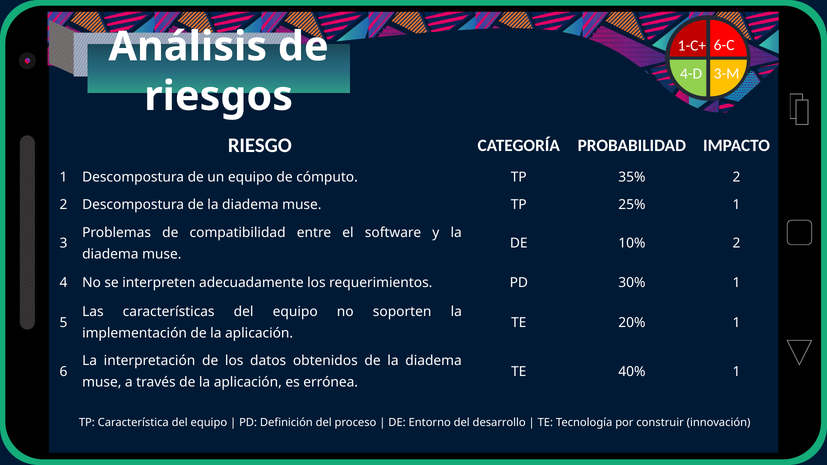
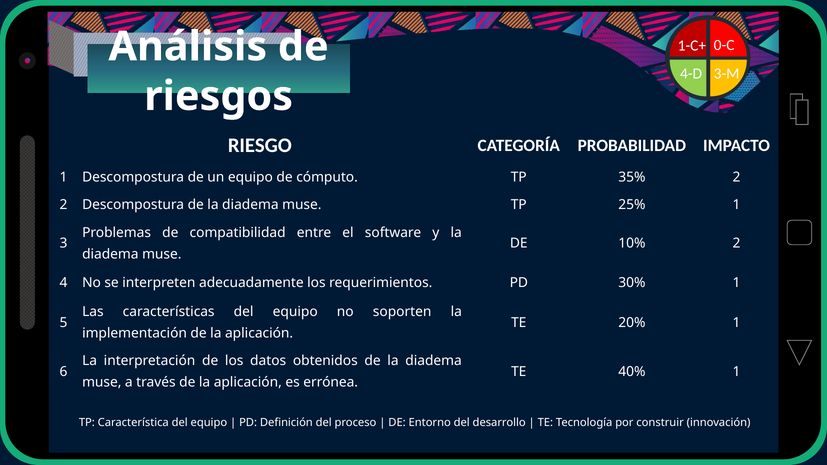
6-C: 6-C -> 0-C
